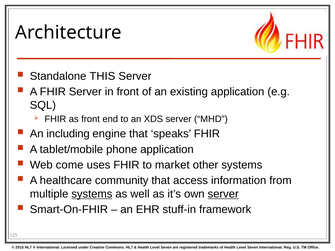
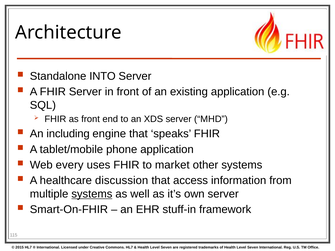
THIS: THIS -> INTO
come: come -> every
community: community -> discussion
server at (223, 194) underline: present -> none
